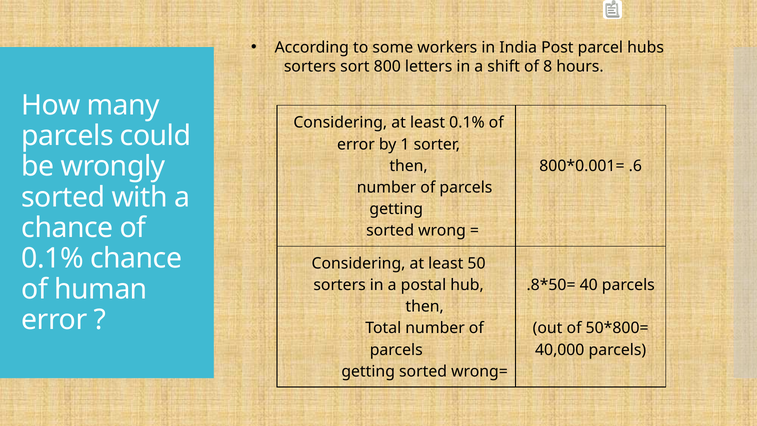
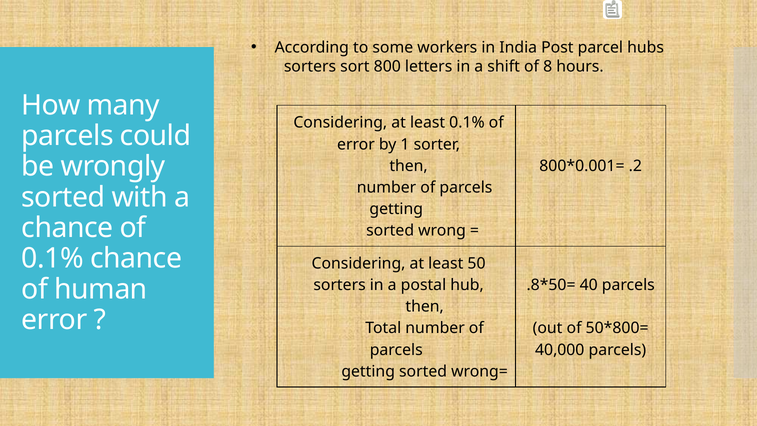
.6: .6 -> .2
